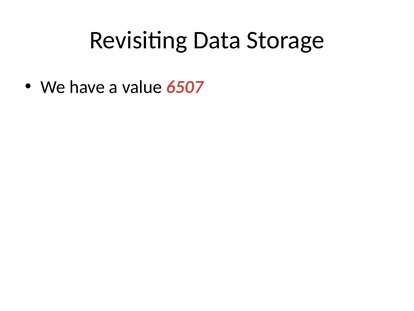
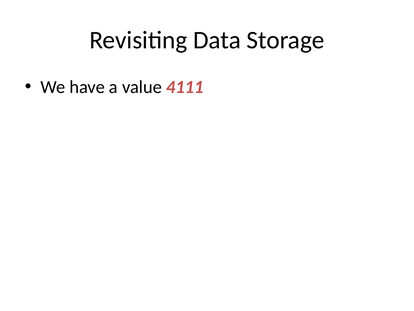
6507: 6507 -> 4111
